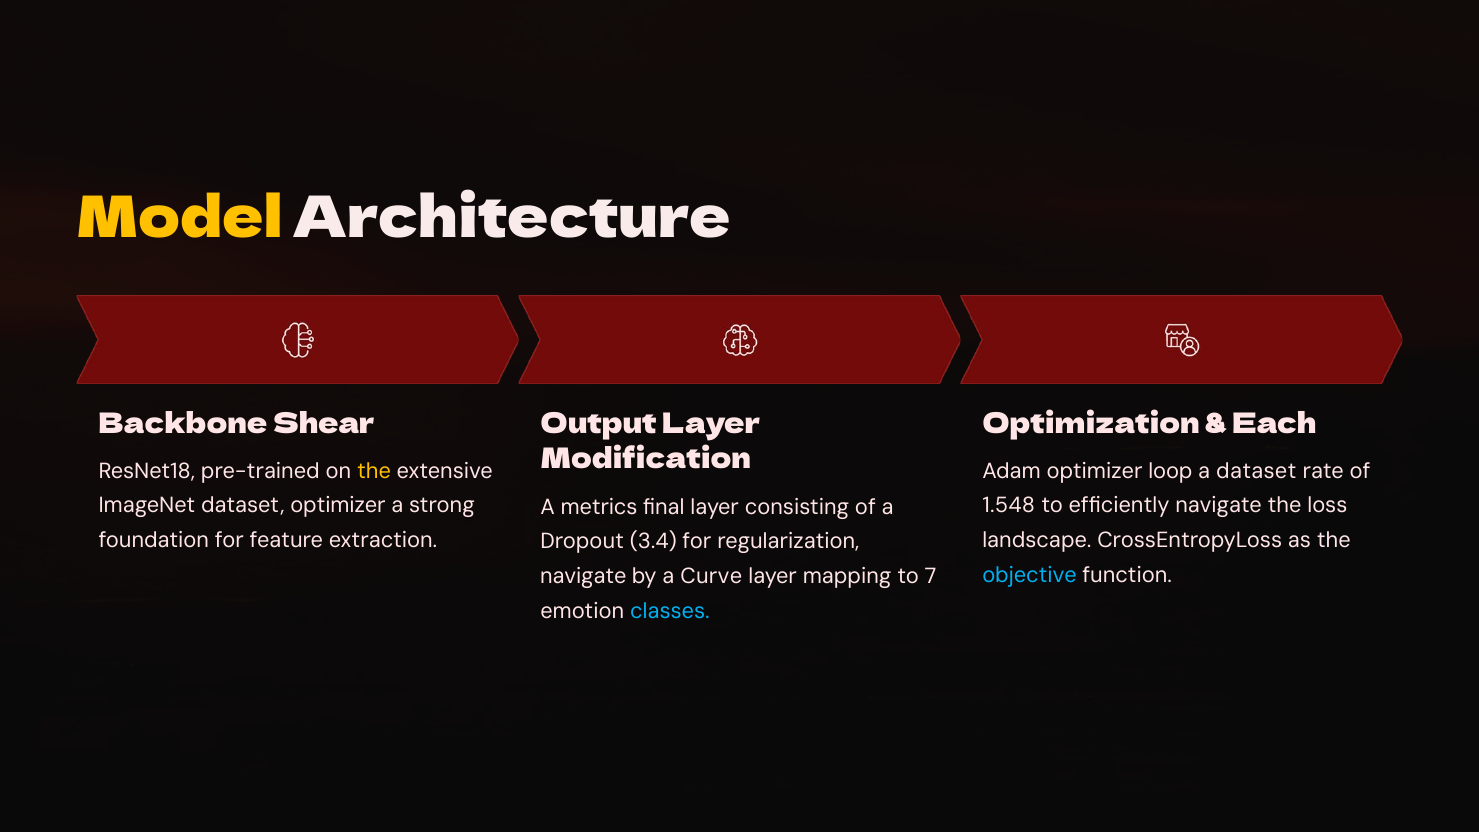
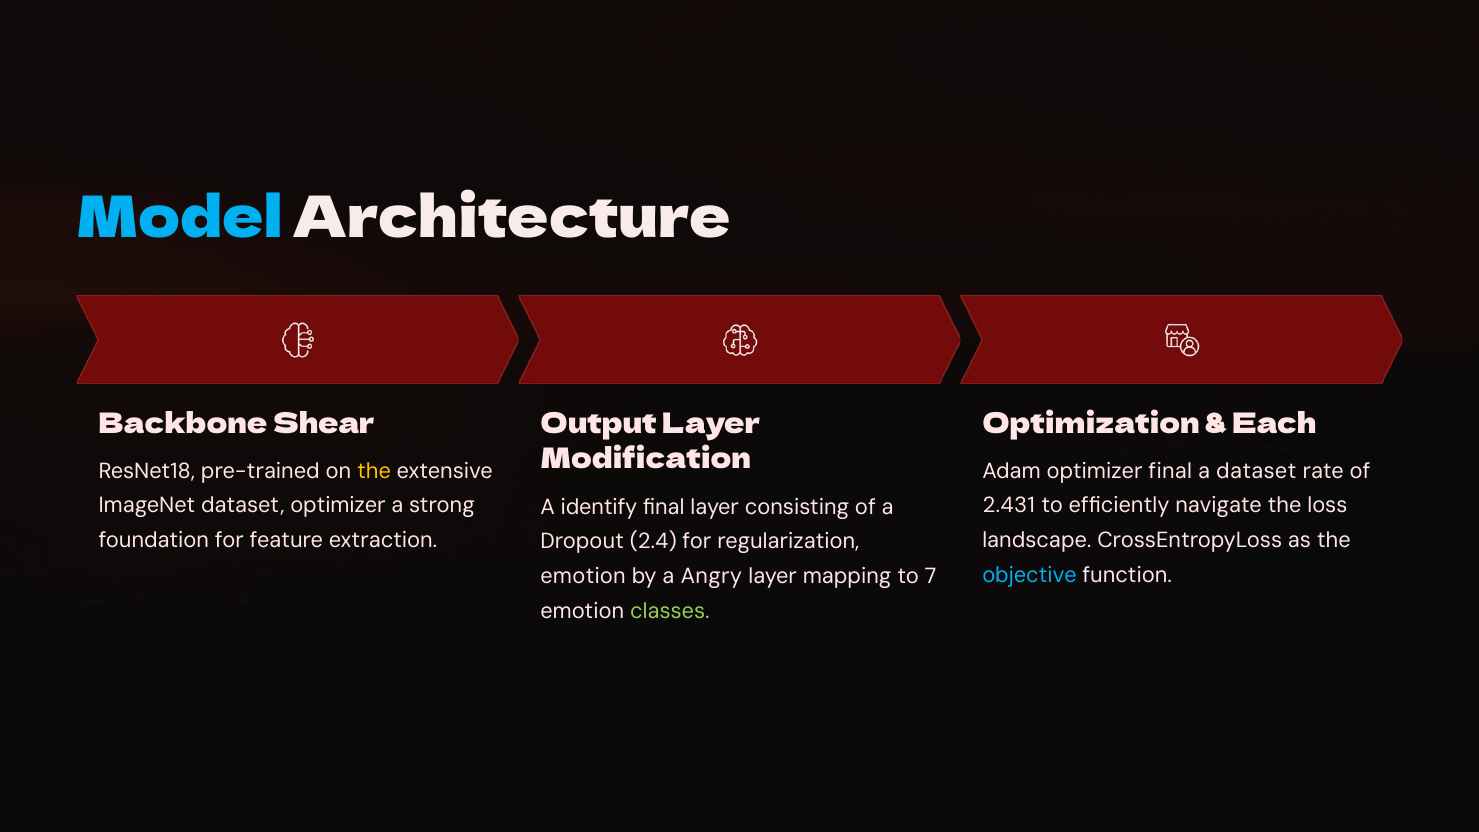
Model colour: yellow -> light blue
optimizer loop: loop -> final
1.548: 1.548 -> 2.431
metrics: metrics -> identify
3.4: 3.4 -> 2.4
navigate at (583, 576): navigate -> emotion
Curve: Curve -> Angry
classes colour: light blue -> light green
